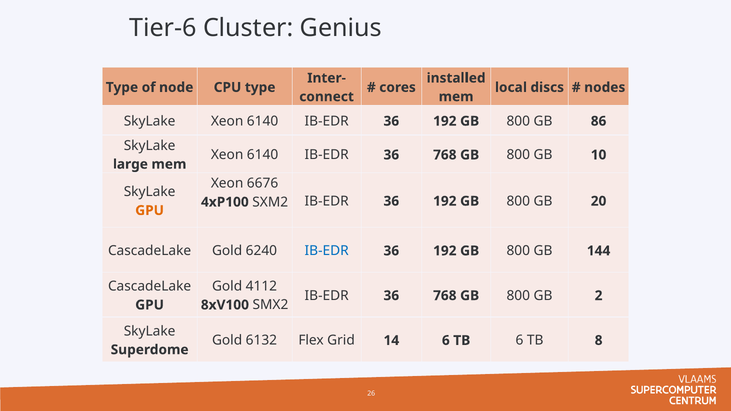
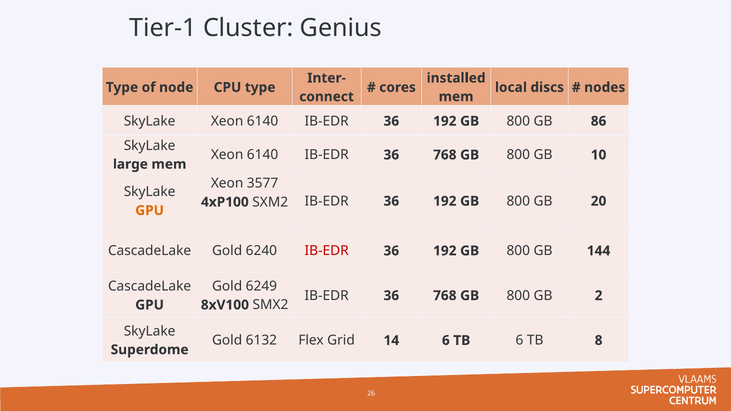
Tier-6: Tier-6 -> Tier-1
6676: 6676 -> 3577
IB-EDR at (327, 251) colour: blue -> red
4112: 4112 -> 6249
